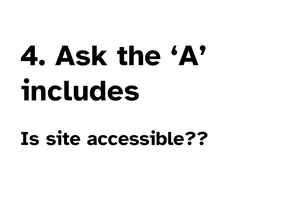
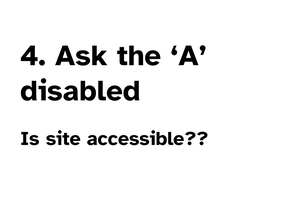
includes: includes -> disabled
